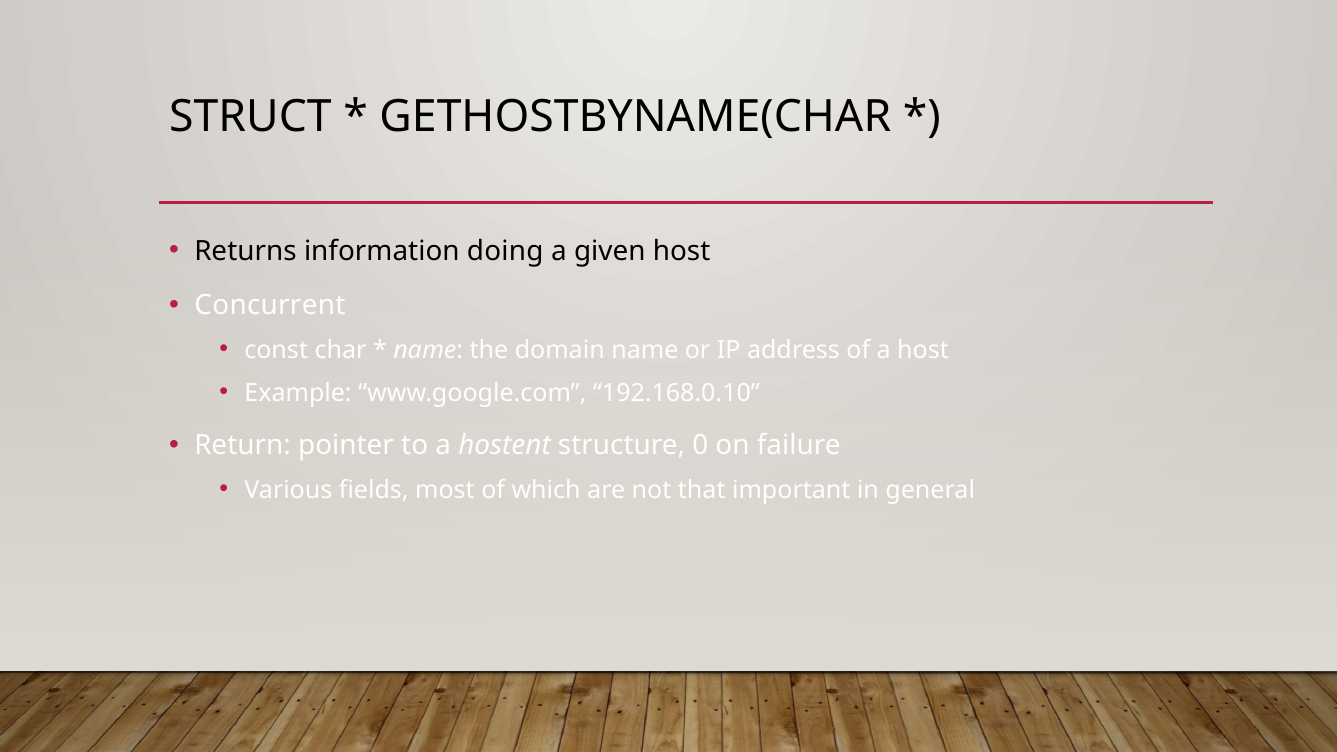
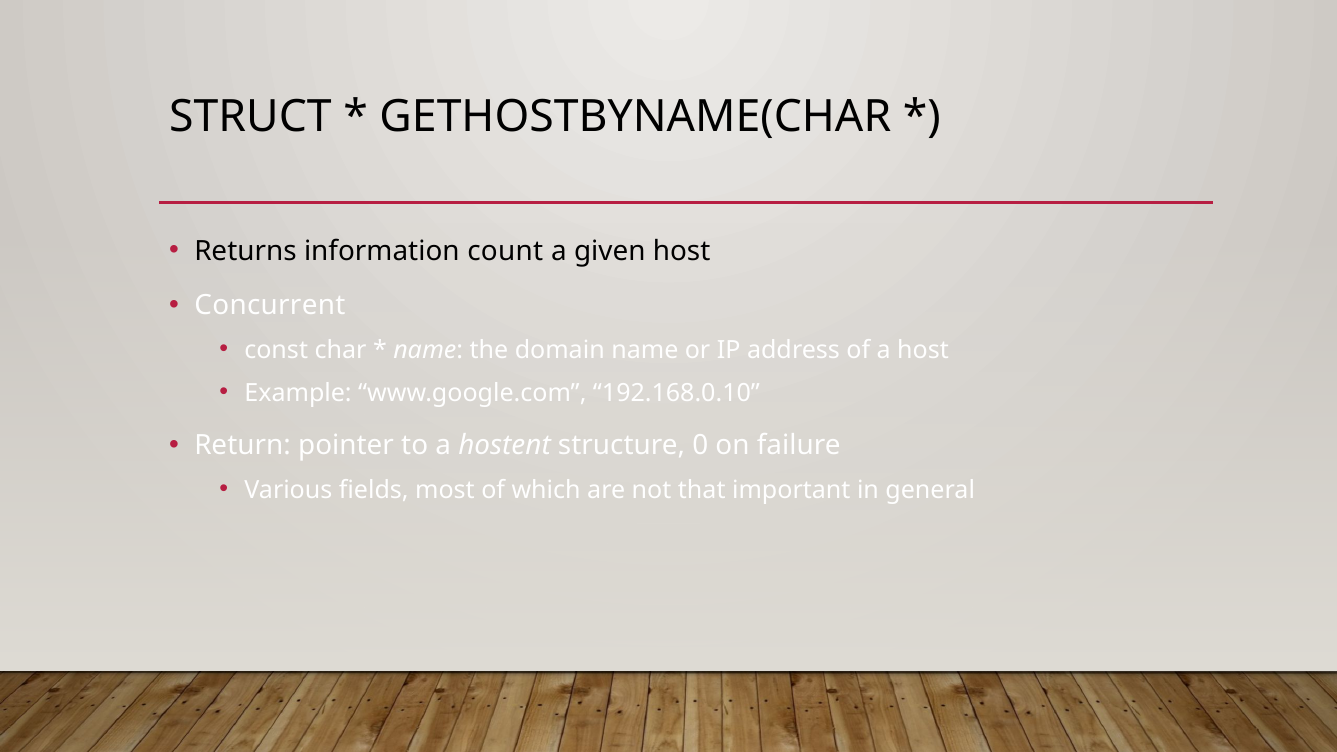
doing: doing -> count
